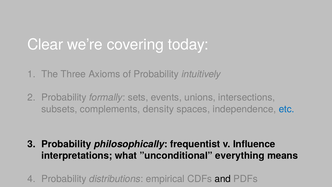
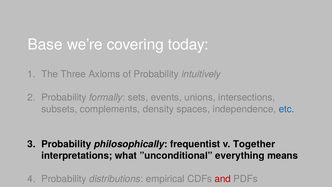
Clear: Clear -> Base
Influence: Influence -> Together
and colour: black -> red
